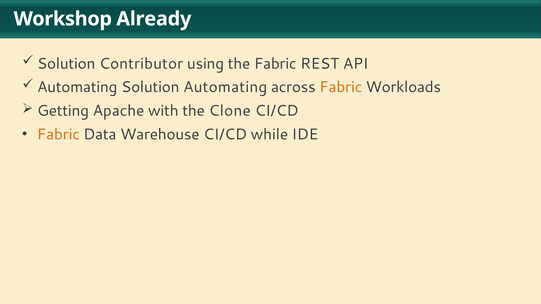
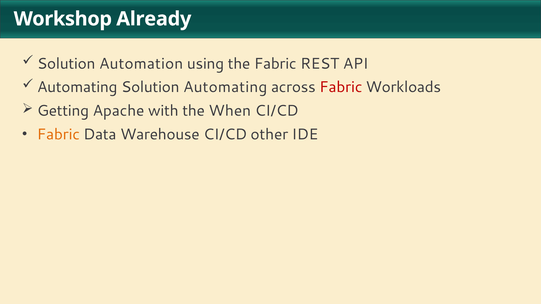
Contributor: Contributor -> Automation
Fabric at (341, 87) colour: orange -> red
Clone: Clone -> When
while: while -> other
